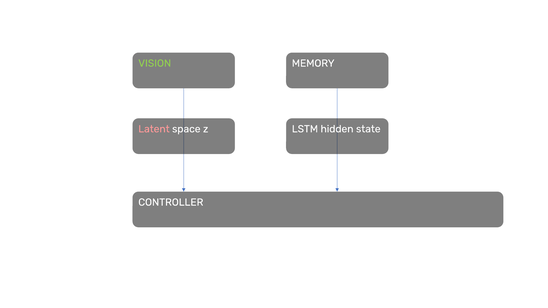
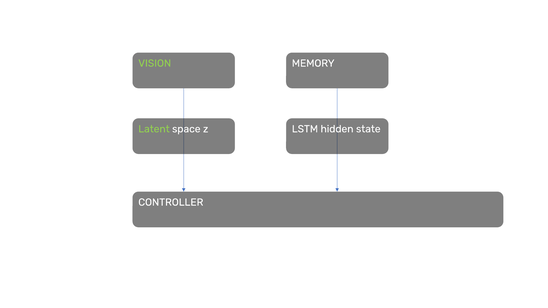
Latent colour: pink -> light green
